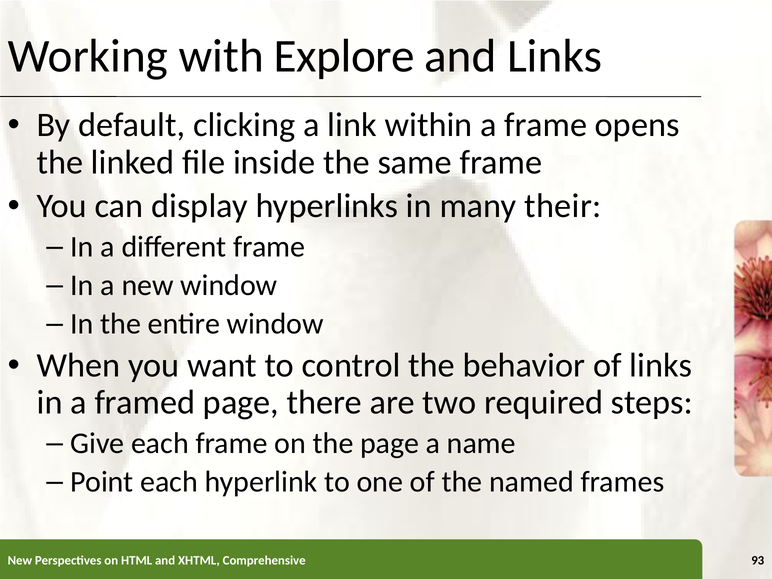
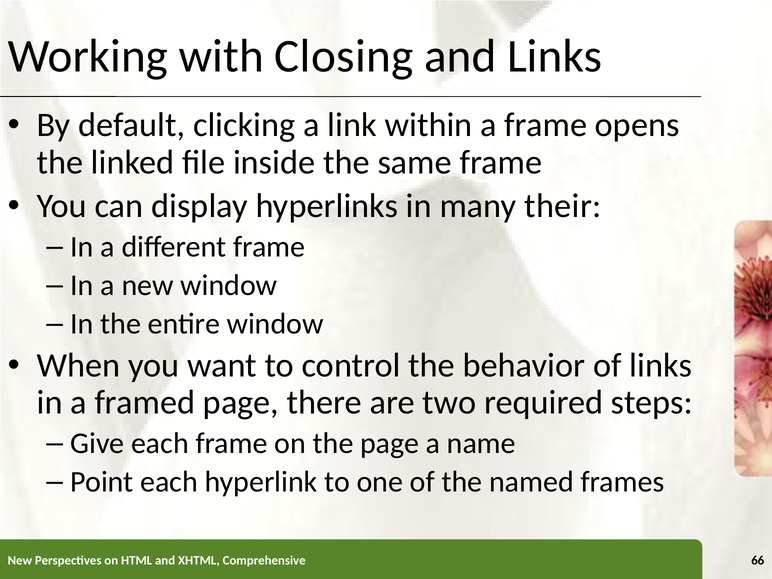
Explore: Explore -> Closing
93: 93 -> 66
